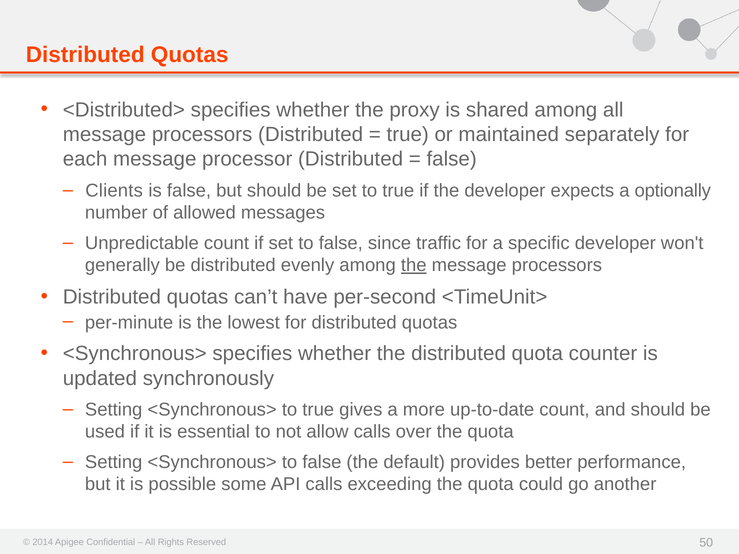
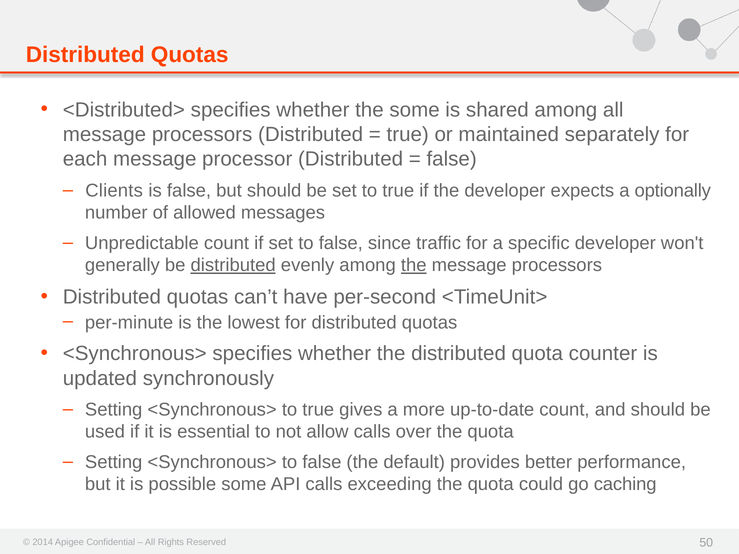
the proxy: proxy -> some
distributed at (233, 265) underline: none -> present
another: another -> caching
